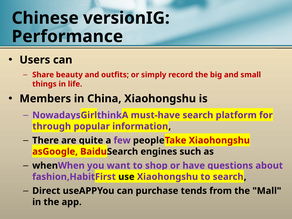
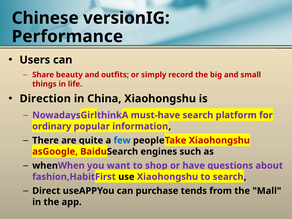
Members: Members -> Direction
through: through -> ordinary
few colour: purple -> blue
